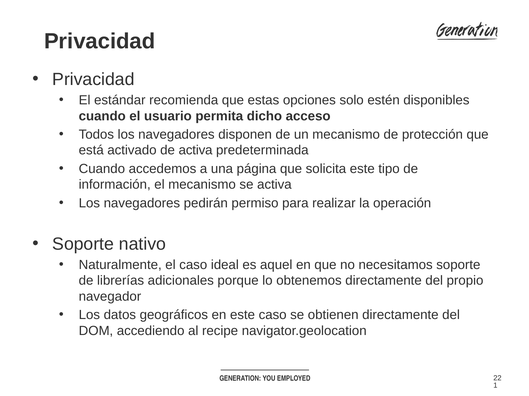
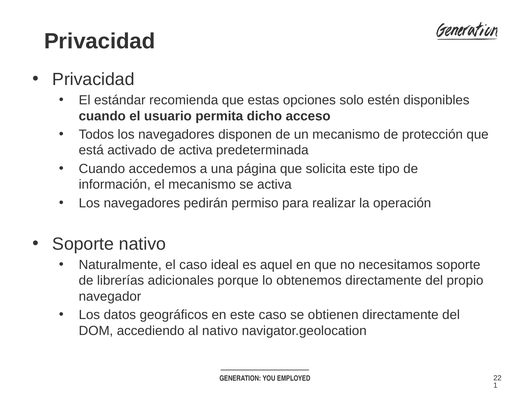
al recipe: recipe -> nativo
